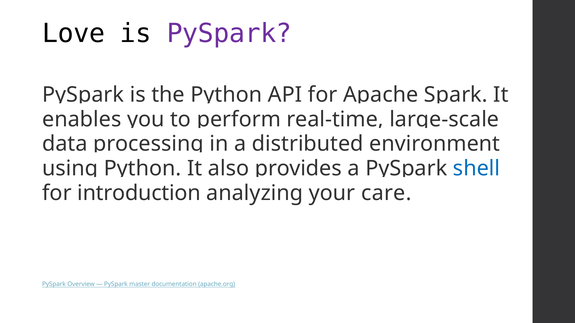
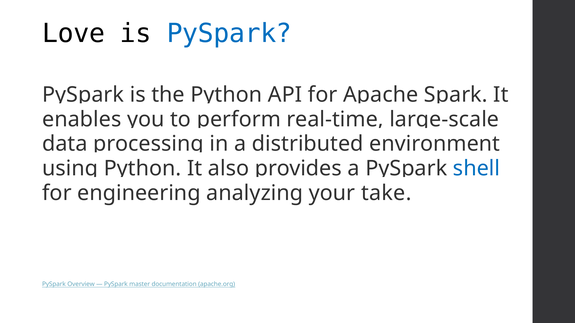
PySpark at (229, 33) colour: purple -> blue
introduction: introduction -> engineering
care: care -> take
